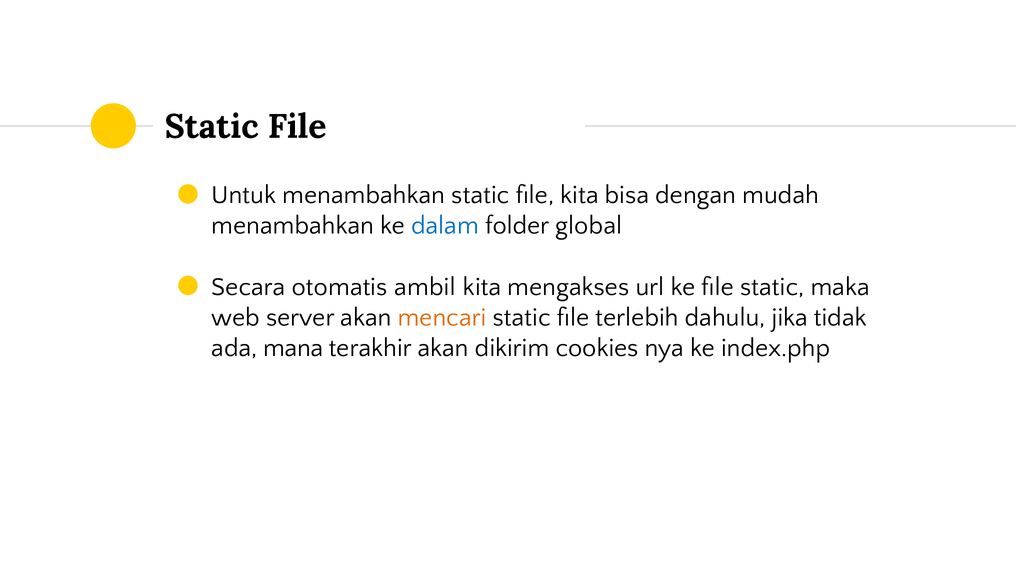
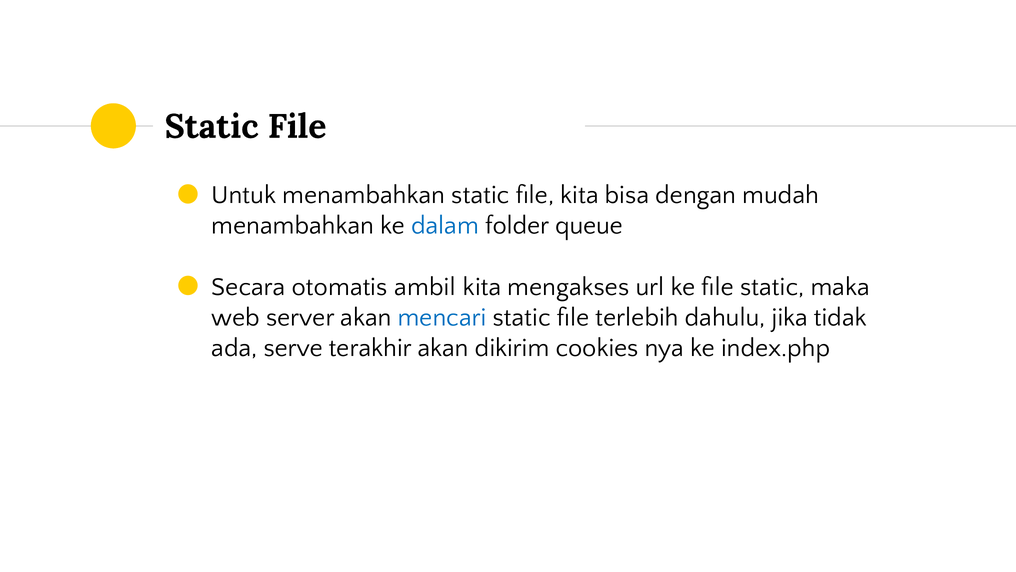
global: global -> queue
mencari colour: orange -> blue
mana: mana -> serve
